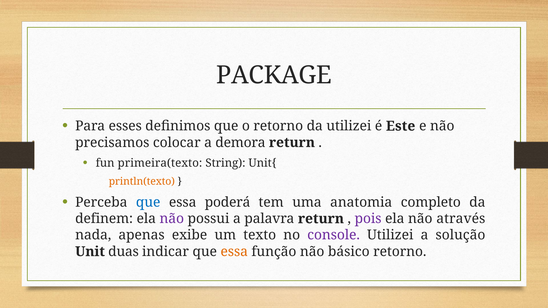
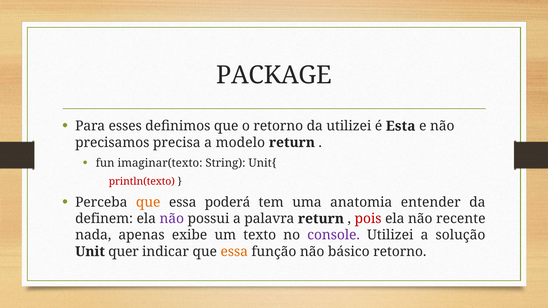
Este: Este -> Esta
colocar: colocar -> precisa
demora: demora -> modelo
primeira(texto: primeira(texto -> imaginar(texto
println(texto colour: orange -> red
que at (148, 202) colour: blue -> orange
completo: completo -> entender
pois colour: purple -> red
através: através -> recente
duas: duas -> quer
